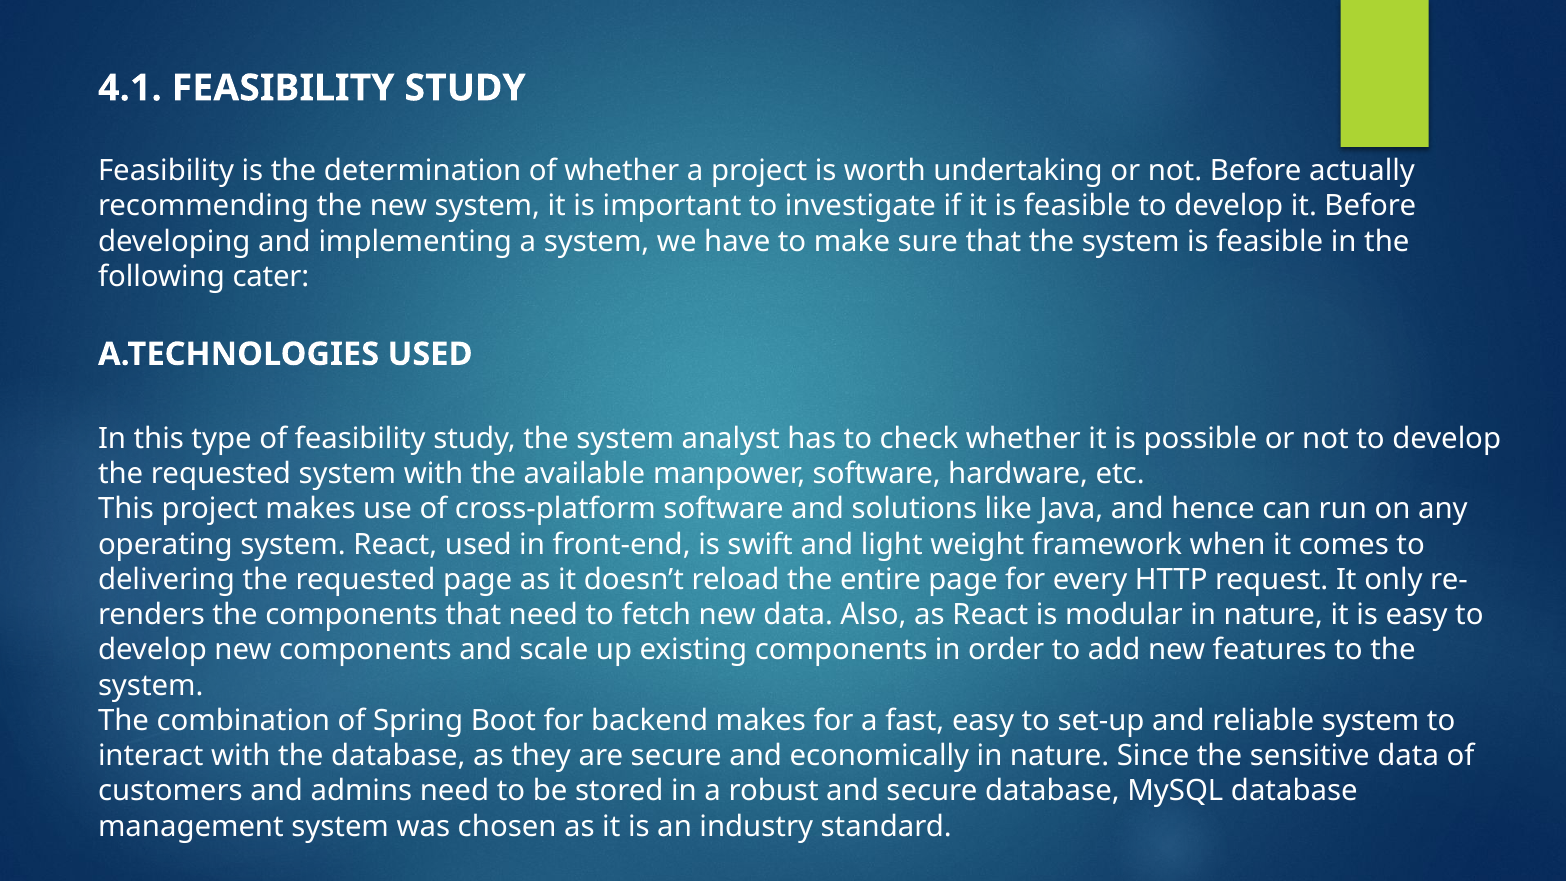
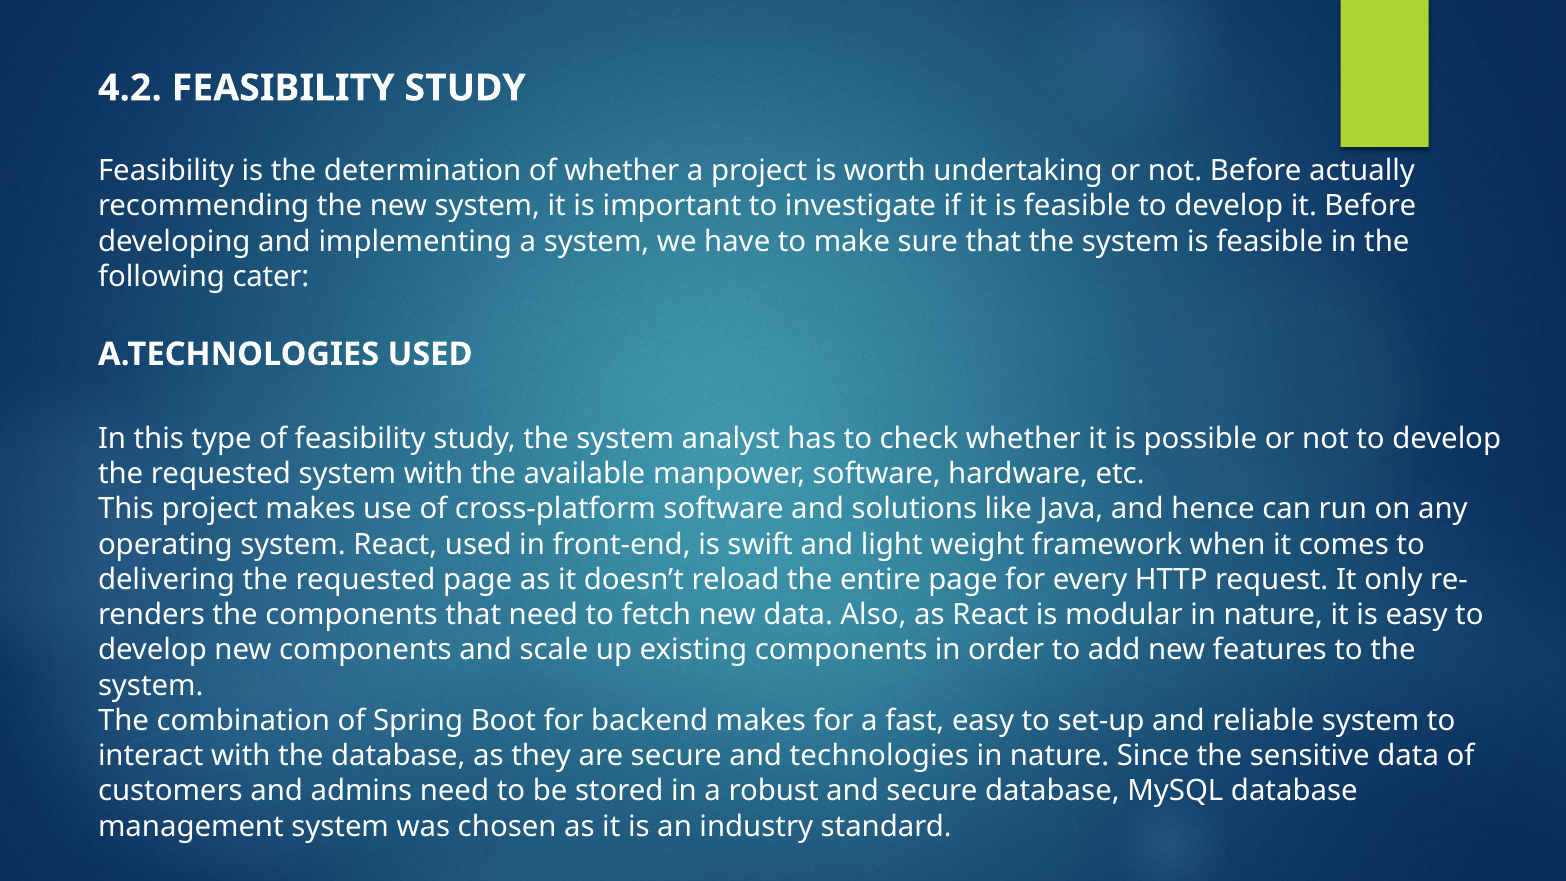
4.1: 4.1 -> 4.2
economically: economically -> technologies
